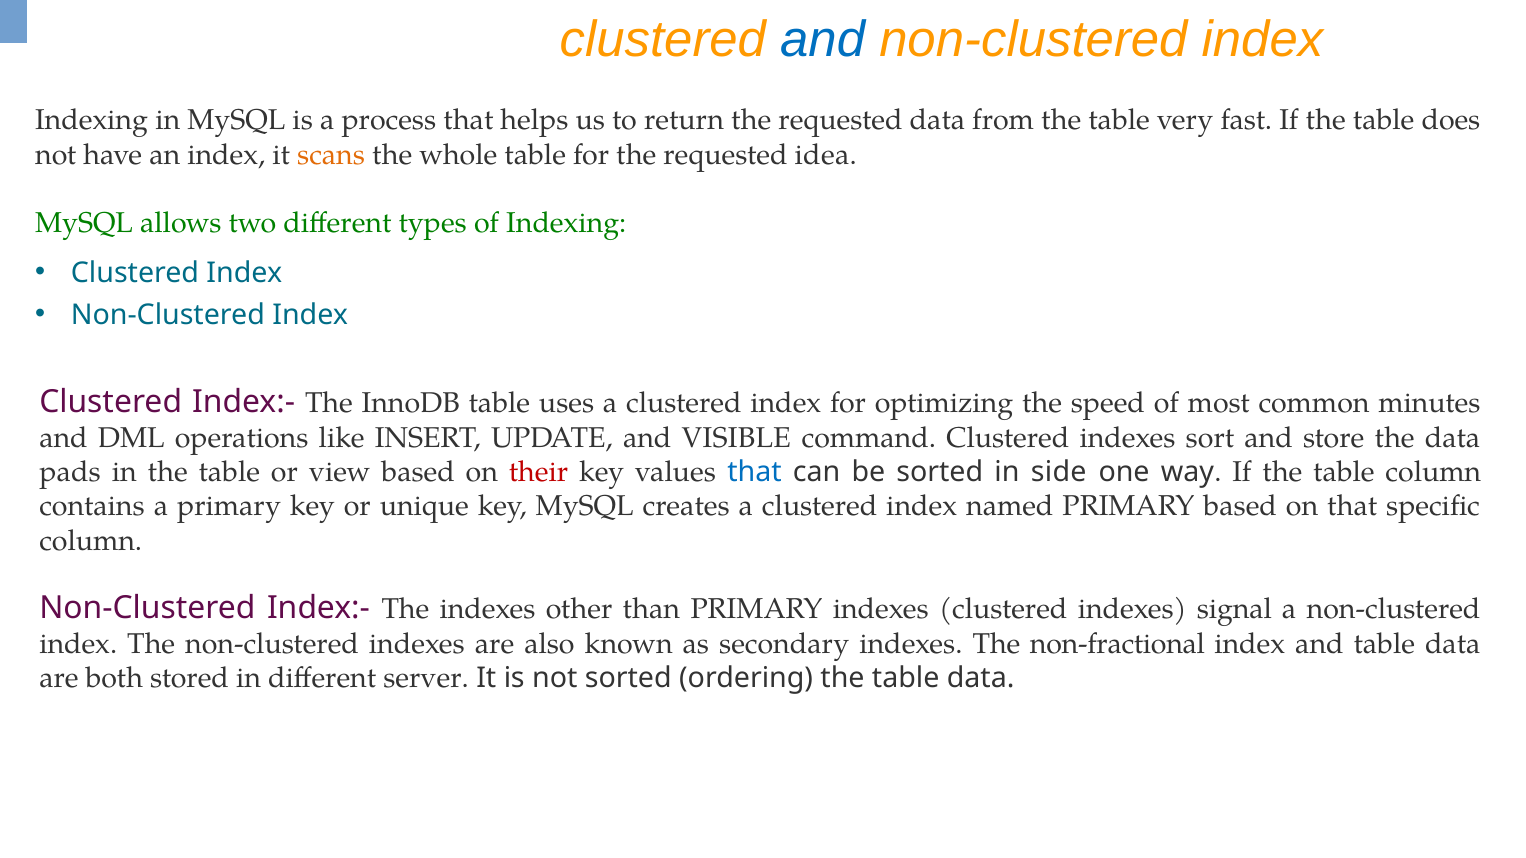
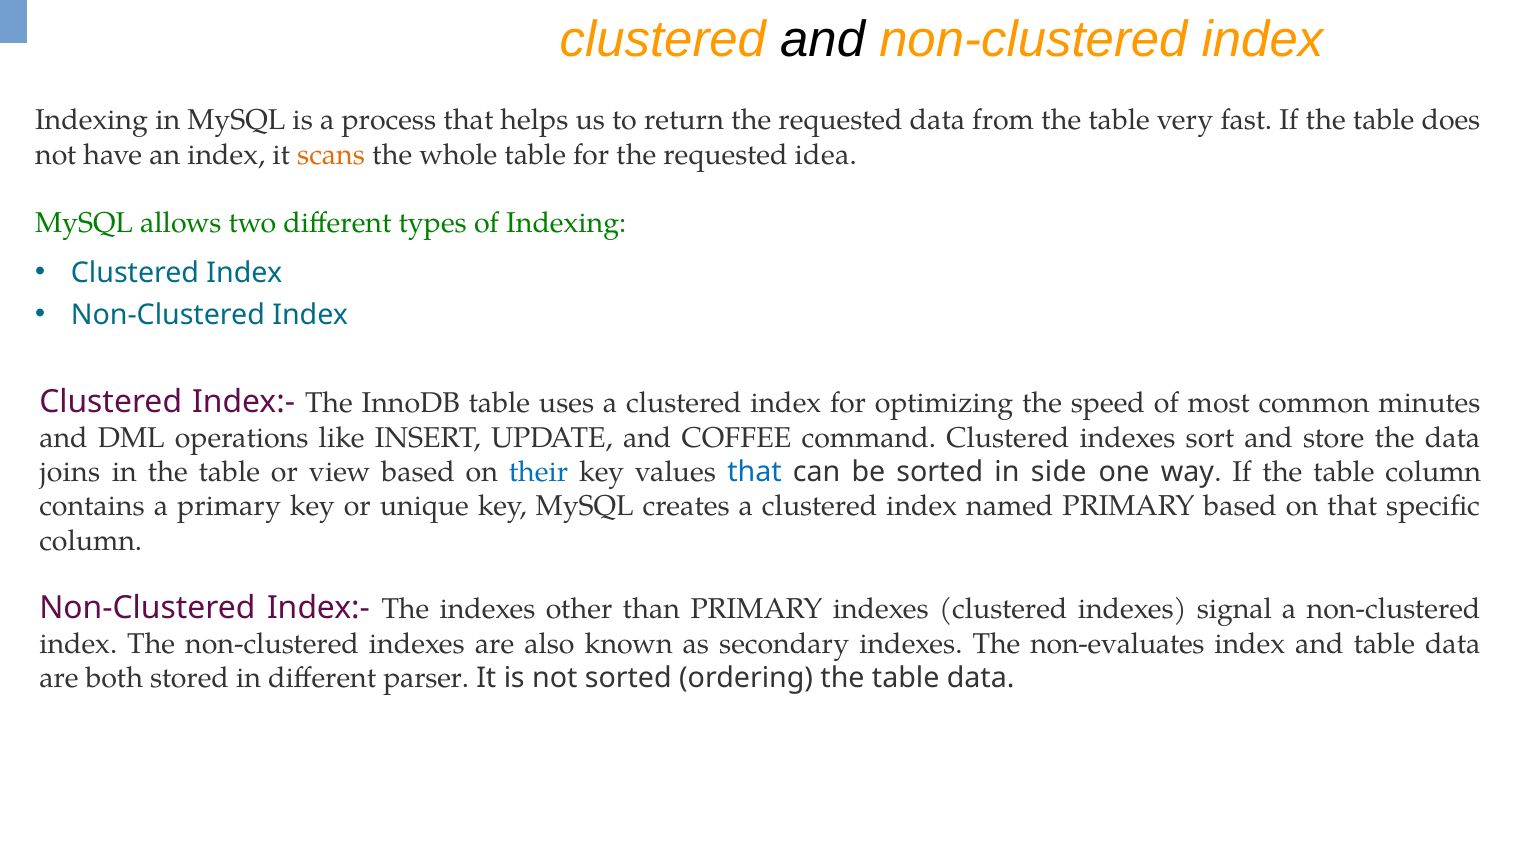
and at (823, 40) colour: blue -> black
VISIBLE: VISIBLE -> COFFEE
pads: pads -> joins
their colour: red -> blue
non-fractional: non-fractional -> non-evaluates
server: server -> parser
